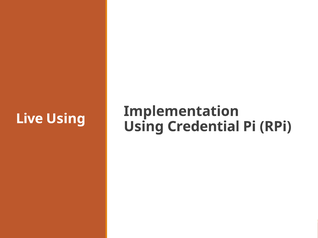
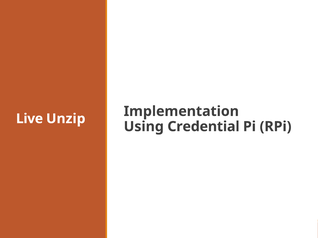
Live Using: Using -> Unzip
